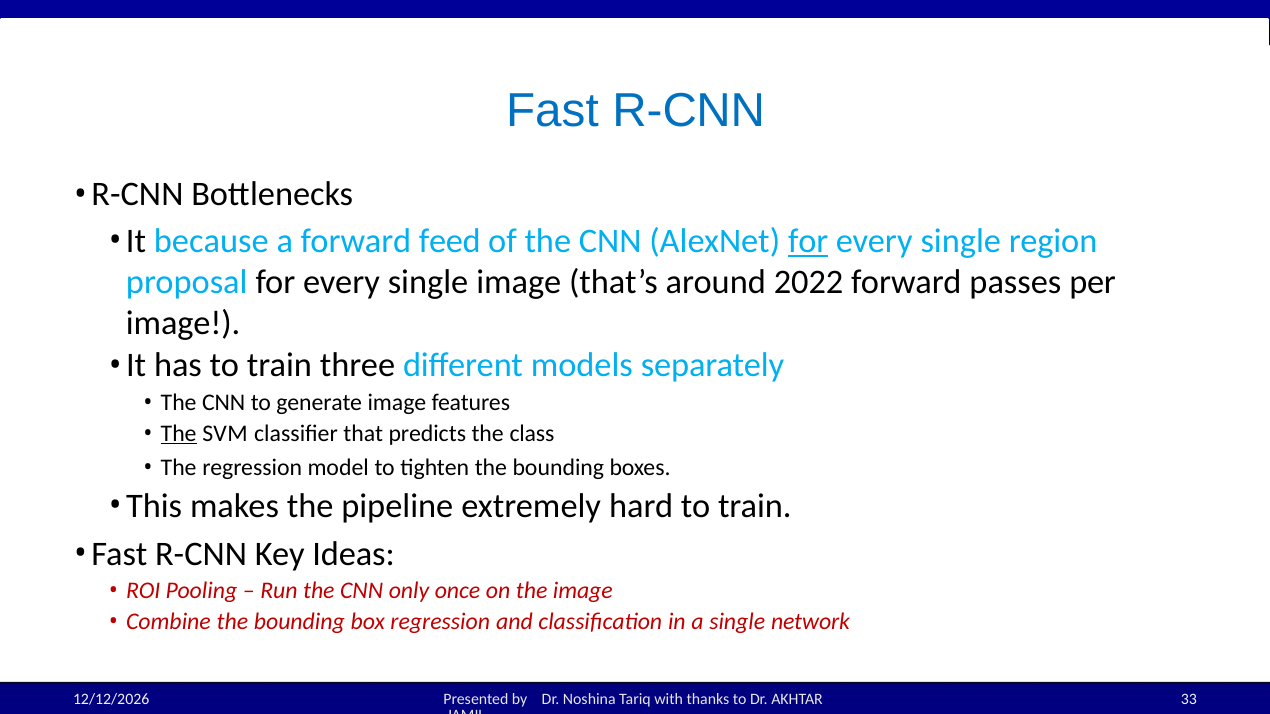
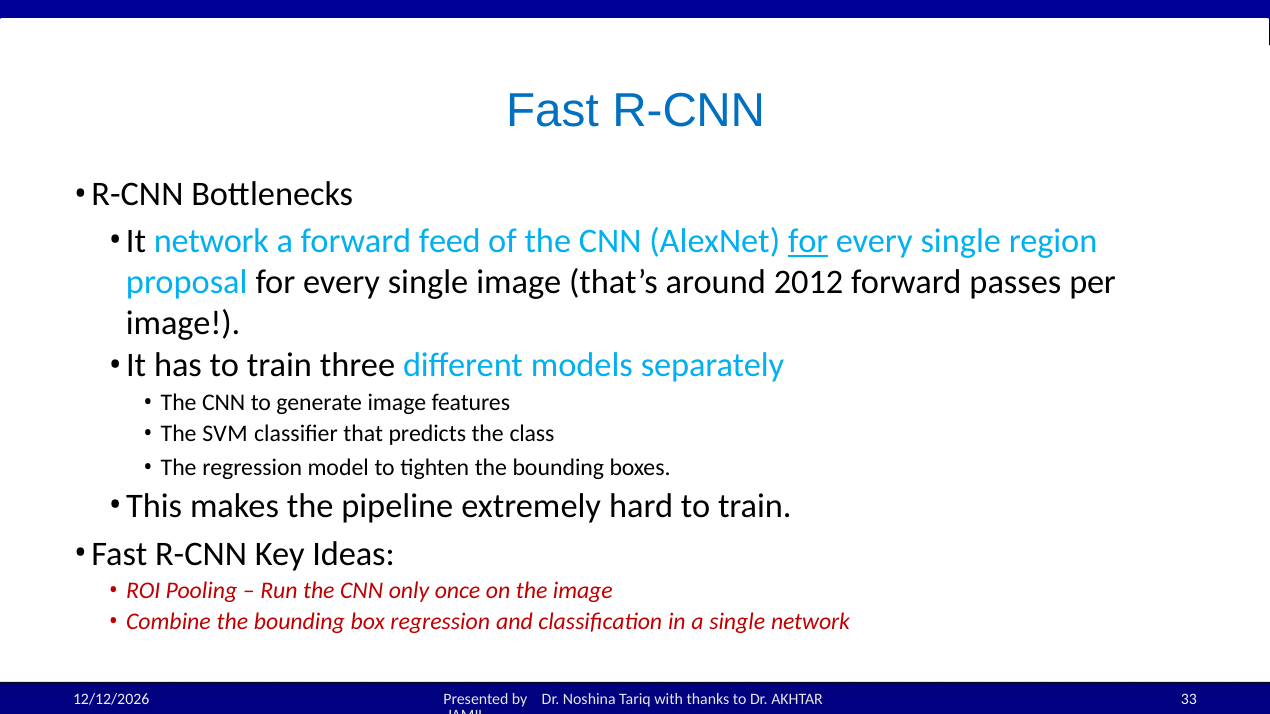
It because: because -> network
2022: 2022 -> 2012
The at (179, 434) underline: present -> none
